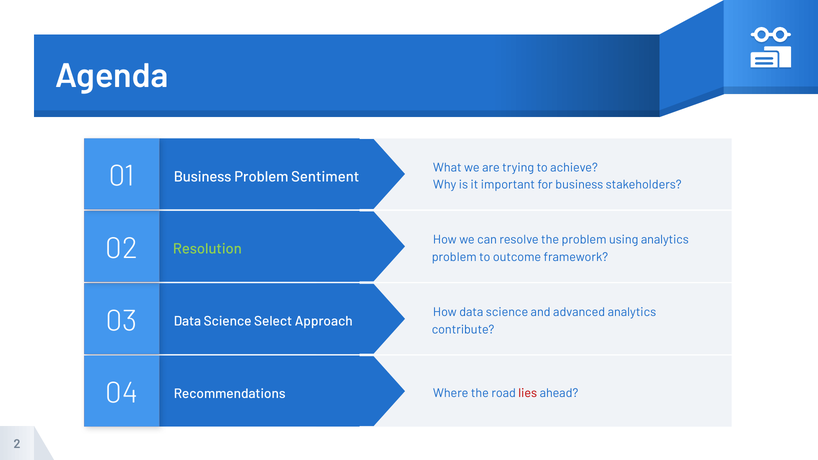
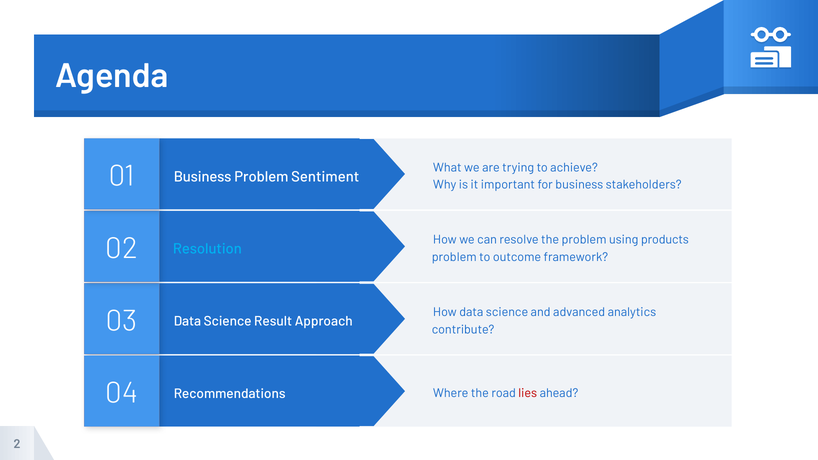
using analytics: analytics -> products
Resolution colour: light green -> light blue
Select: Select -> Result
